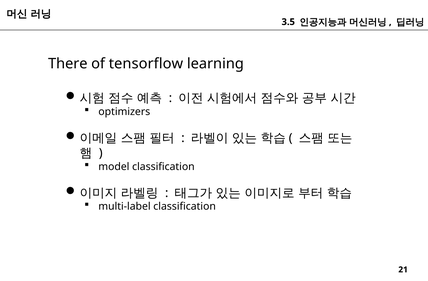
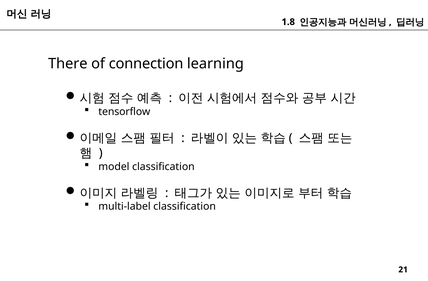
3.5: 3.5 -> 1.8
tensorflow: tensorflow -> connection
optimizers: optimizers -> tensorflow
